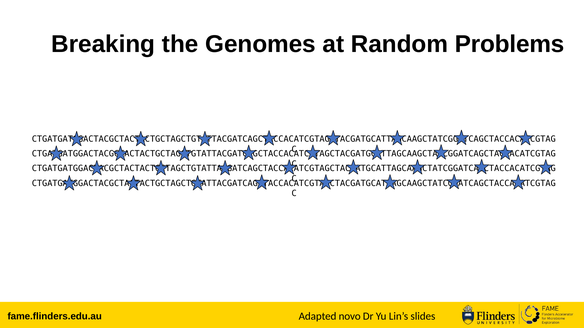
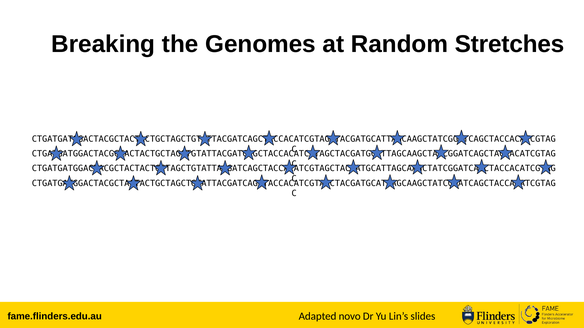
Problems: Problems -> Stretches
